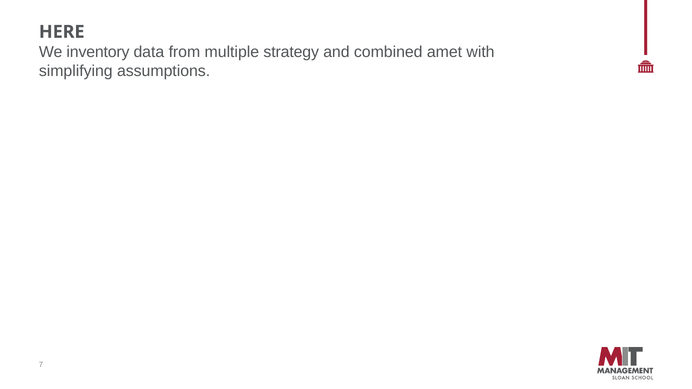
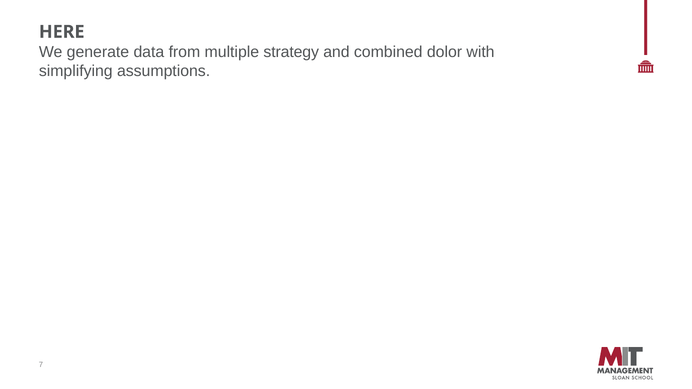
inventory: inventory -> generate
amet: amet -> dolor
